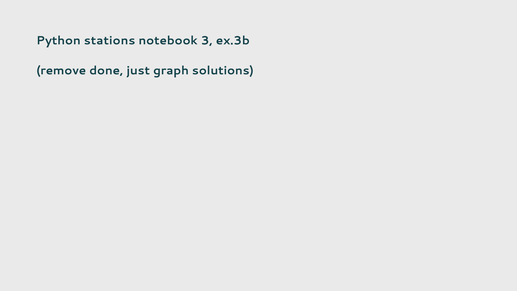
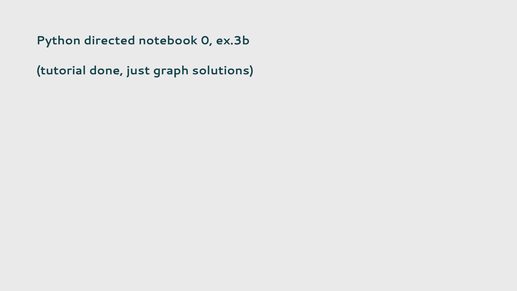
stations: stations -> directed
3: 3 -> 0
remove: remove -> tutorial
